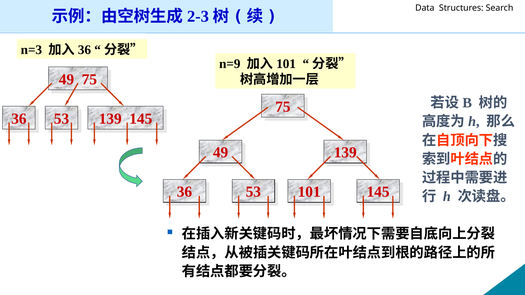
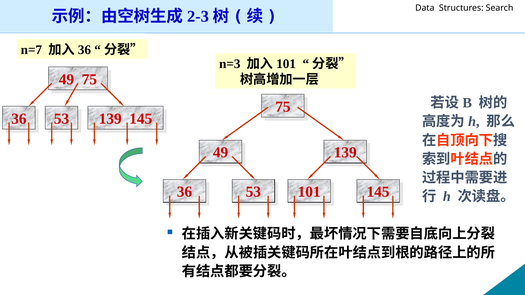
n=3: n=3 -> n=7
n=9: n=9 -> n=3
